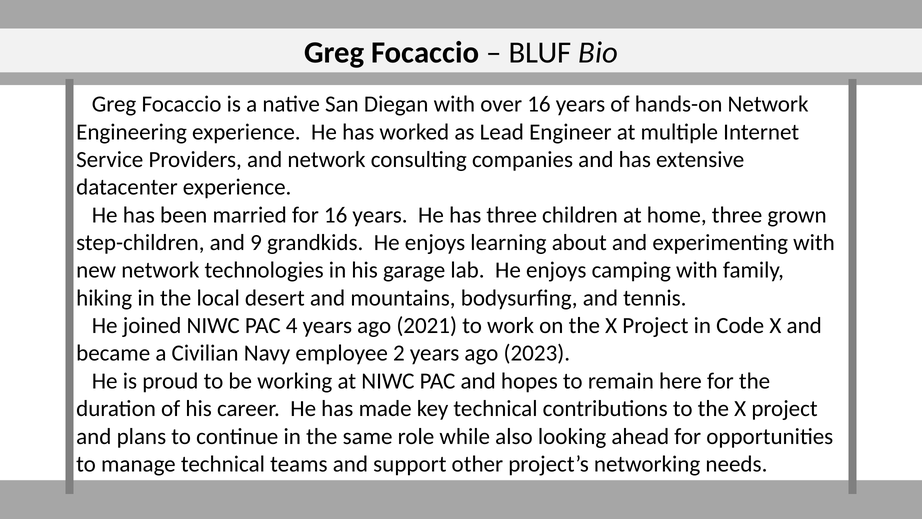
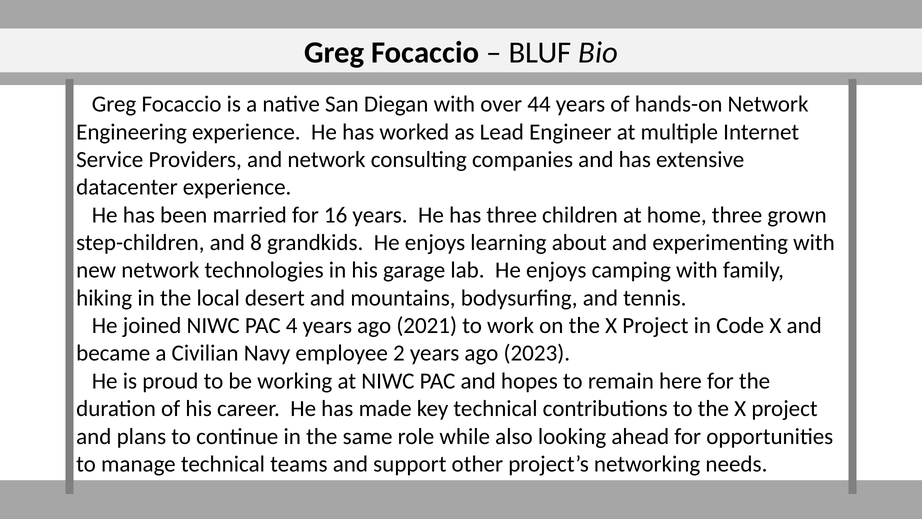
over 16: 16 -> 44
9: 9 -> 8
